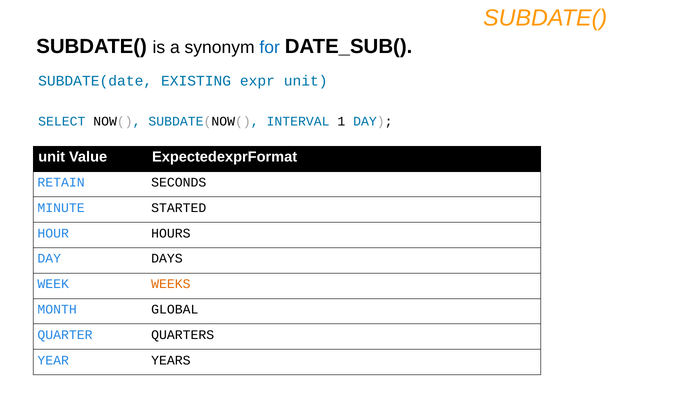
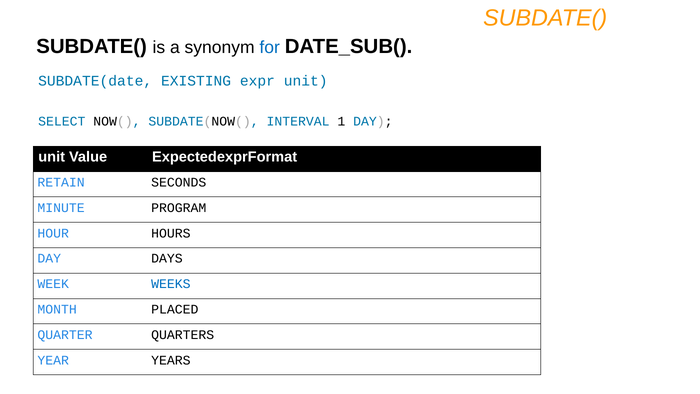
STARTED: STARTED -> PROGRAM
WEEKS colour: orange -> blue
GLOBAL: GLOBAL -> PLACED
